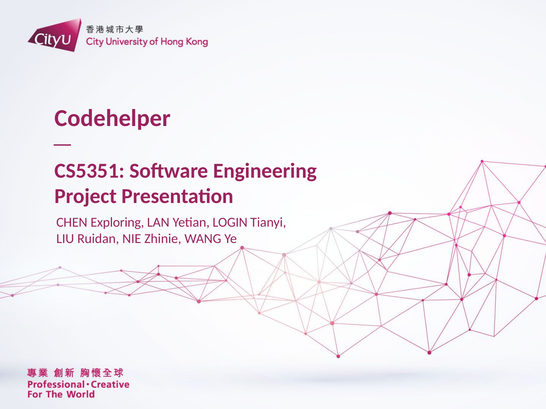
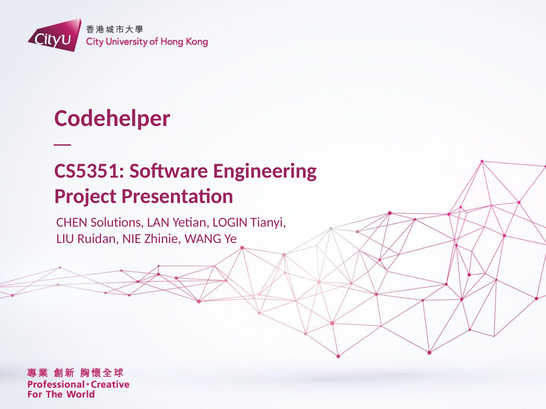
Exploring: Exploring -> Solutions
